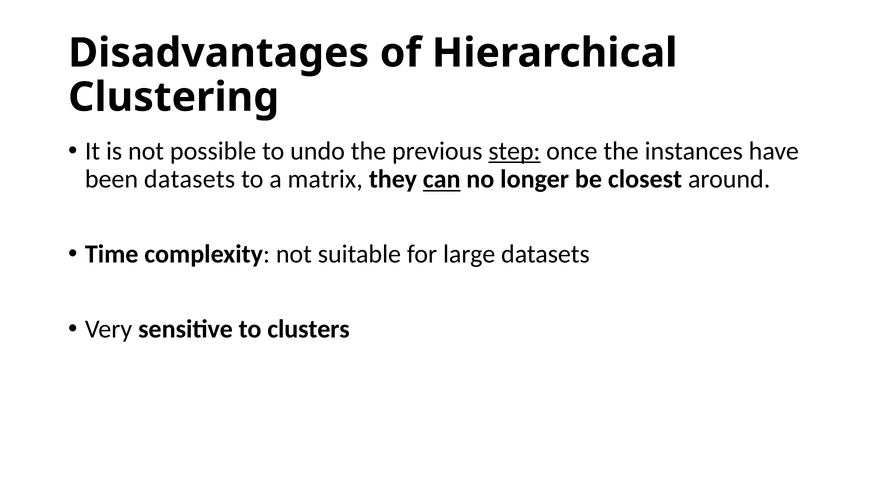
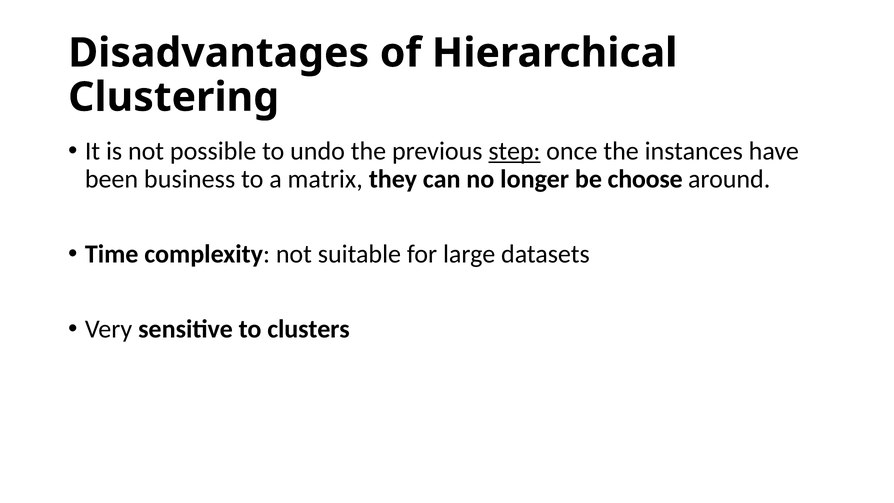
been datasets: datasets -> business
can underline: present -> none
closest: closest -> choose
